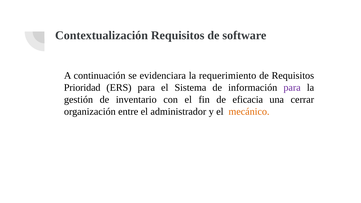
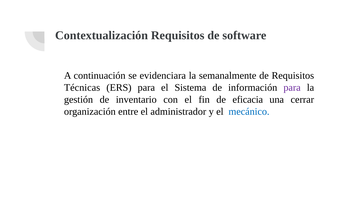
requerimiento: requerimiento -> semanalmente
Prioridad: Prioridad -> Técnicas
mecánico colour: orange -> blue
